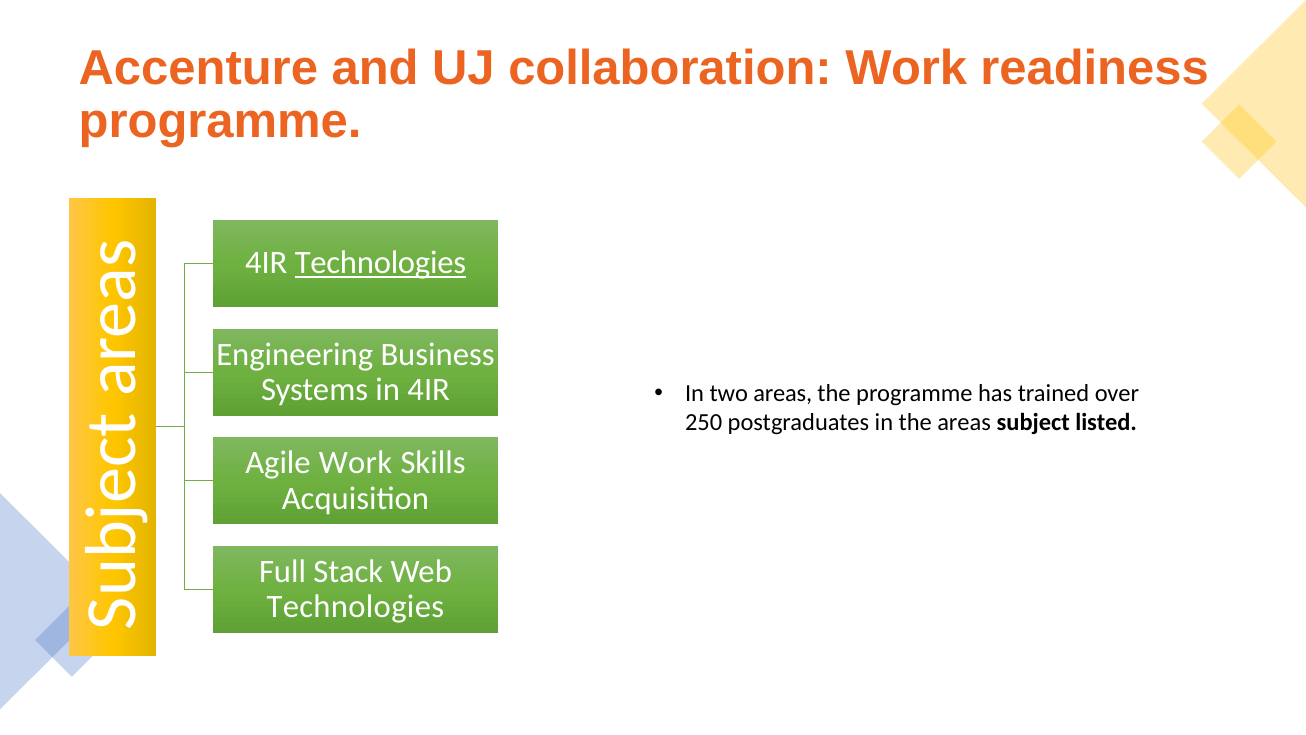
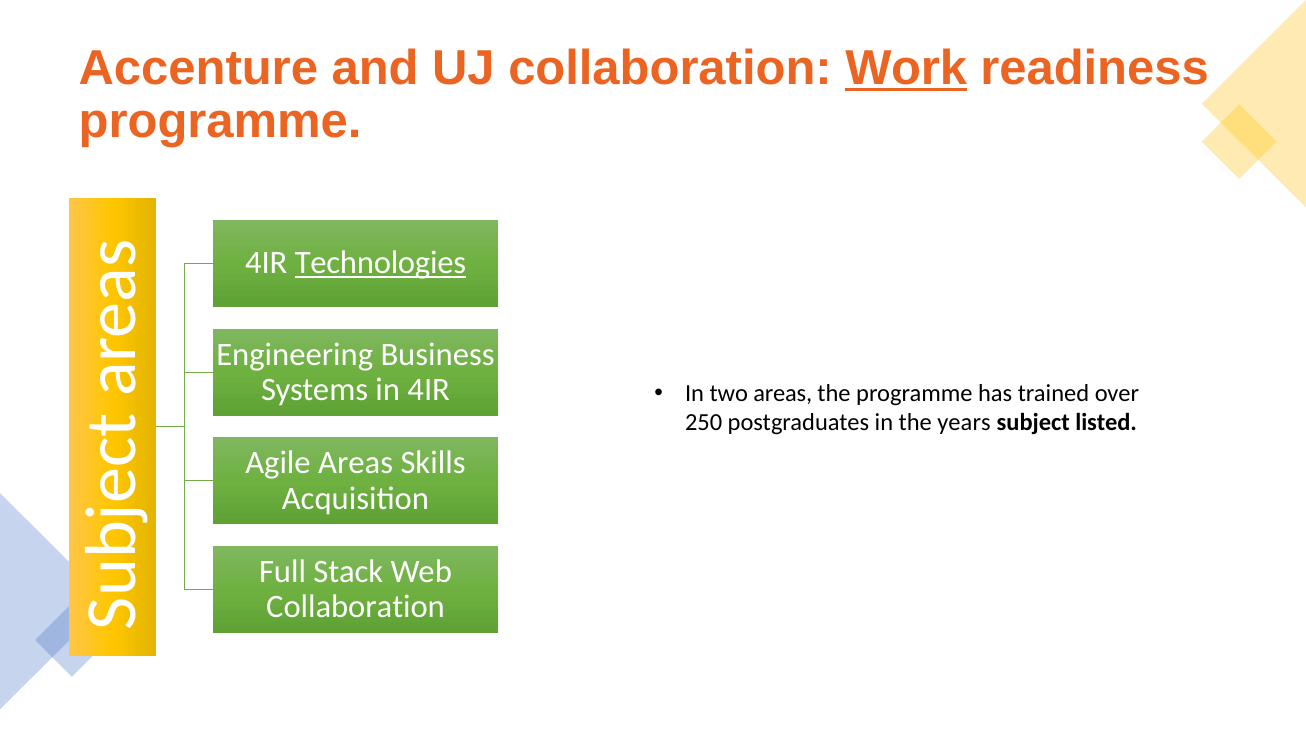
Work at (906, 69) underline: none -> present
the areas: areas -> years
Agile Work: Work -> Areas
Technologies at (355, 607): Technologies -> Collaboration
